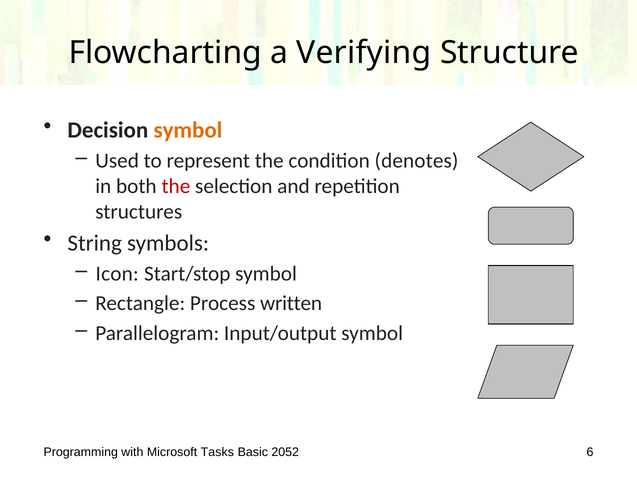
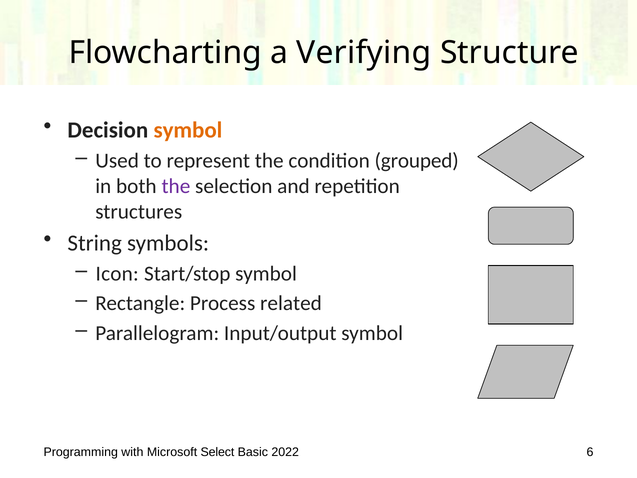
denotes: denotes -> grouped
the at (176, 186) colour: red -> purple
written: written -> related
Tasks: Tasks -> Select
2052: 2052 -> 2022
